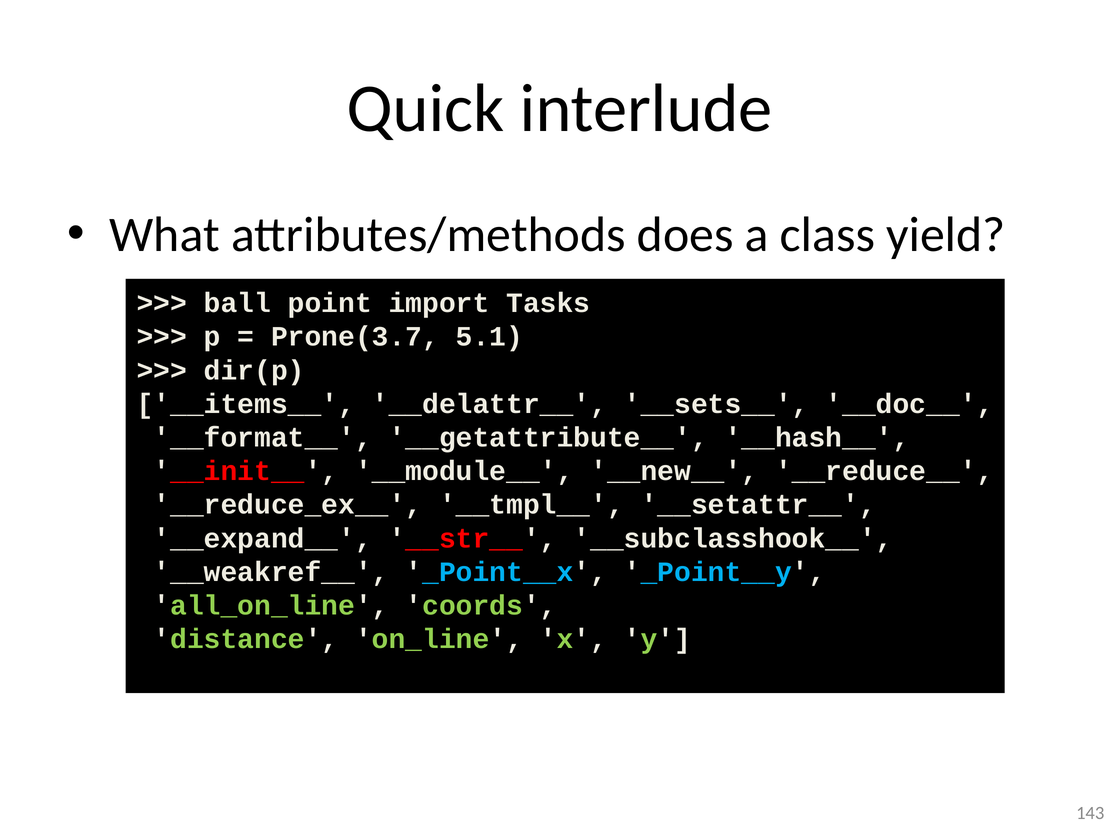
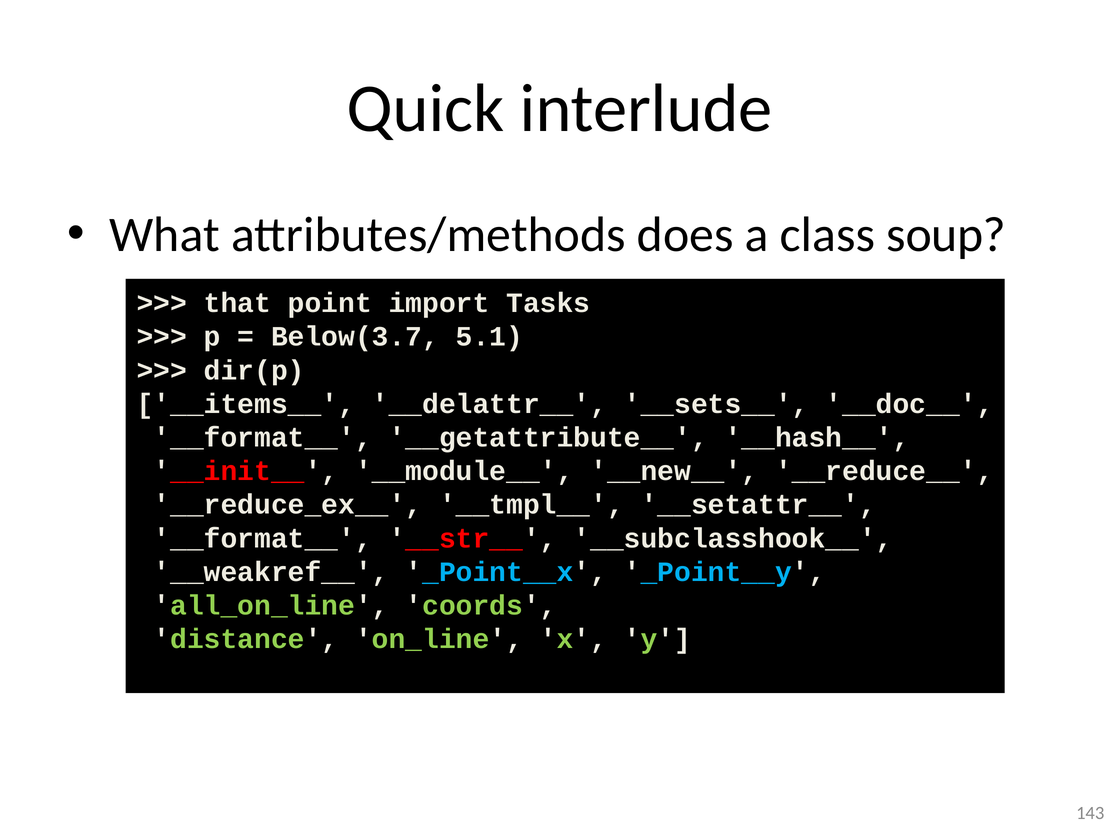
yield: yield -> soup
ball: ball -> that
Prone(3.7: Prone(3.7 -> Below(3.7
__expand__ at (263, 538): __expand__ -> __format__
